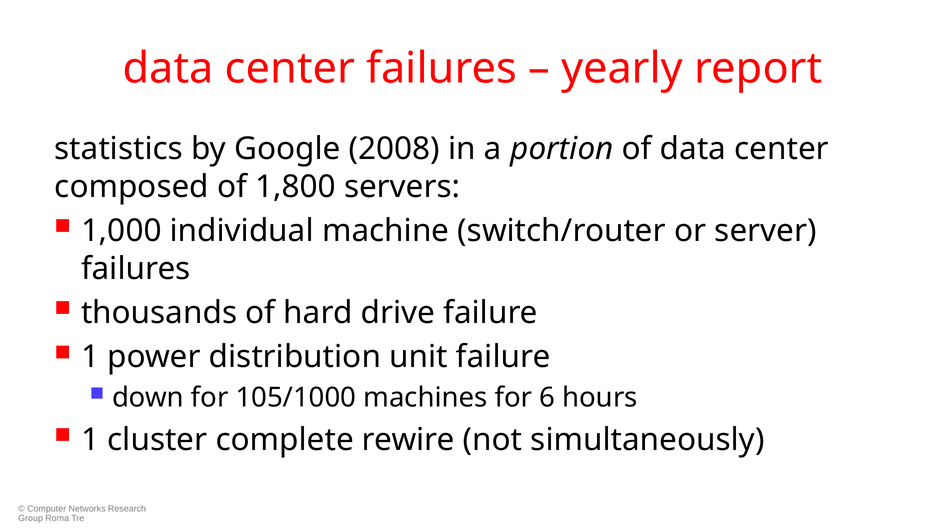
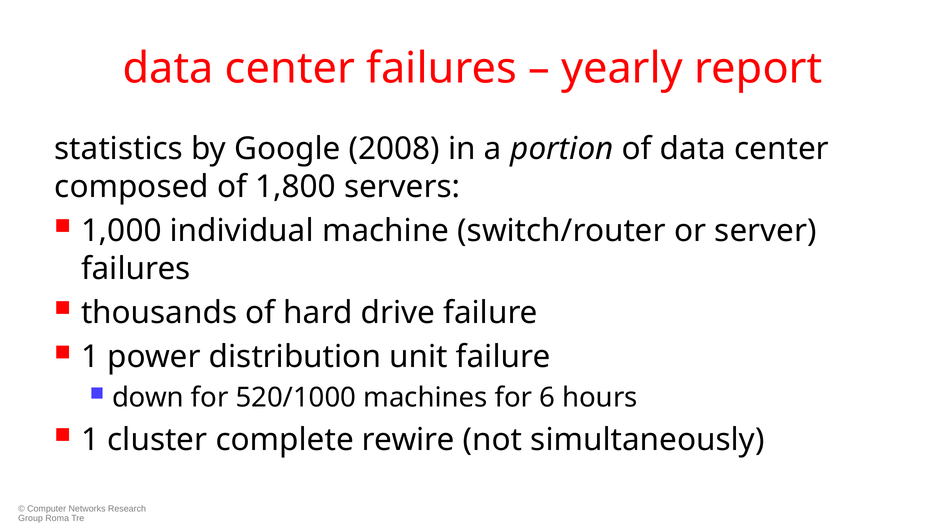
105/1000: 105/1000 -> 520/1000
